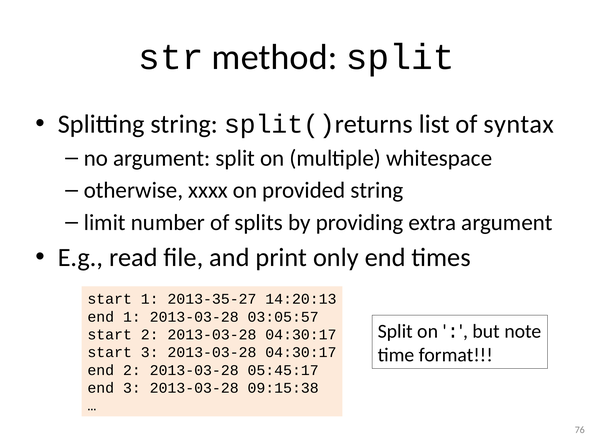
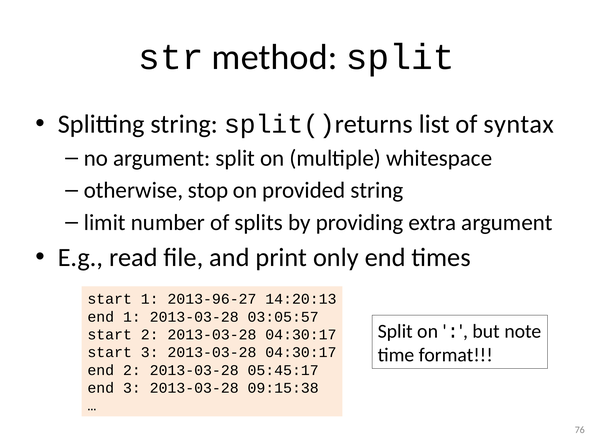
xxxx: xxxx -> stop
2013-35-27: 2013-35-27 -> 2013-96-27
